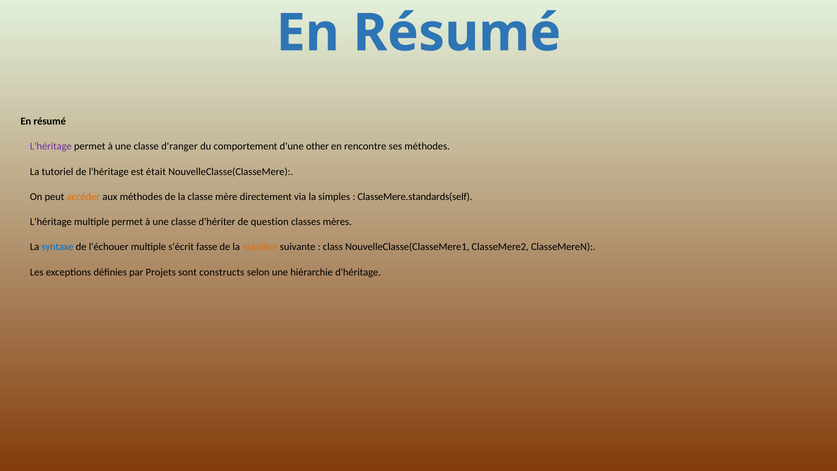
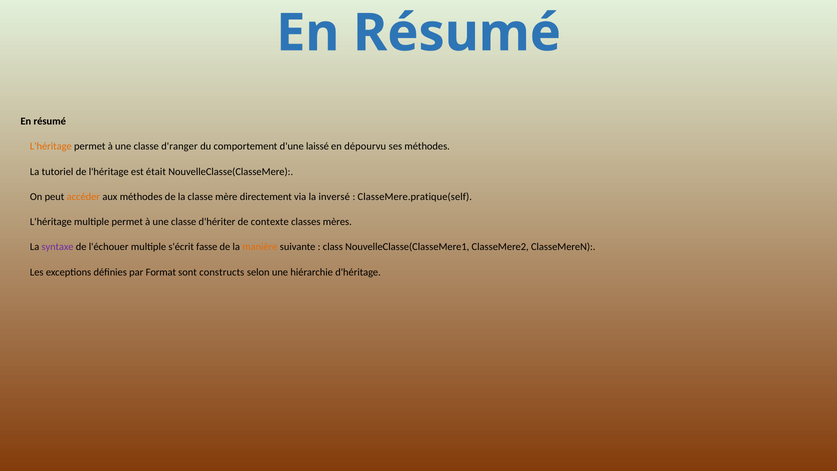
L'héritage at (51, 146) colour: purple -> orange
other: other -> laissé
rencontre: rencontre -> dépourvu
simples: simples -> inversé
ClasseMere.standards(self: ClasseMere.standards(self -> ClasseMere.pratique(self
question: question -> contexte
syntaxe colour: blue -> purple
Projets: Projets -> Format
